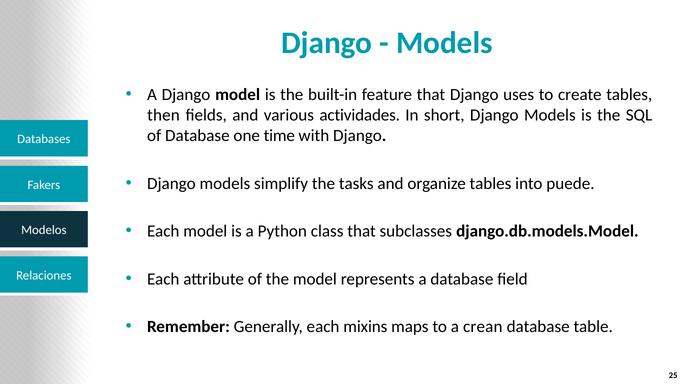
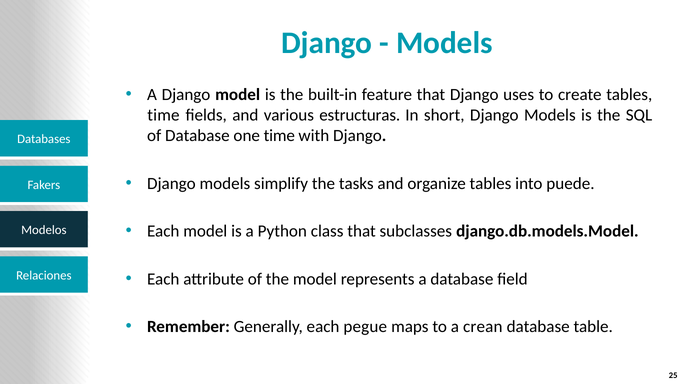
then at (163, 115): then -> time
actividades: actividades -> estructuras
mixins: mixins -> pegue
